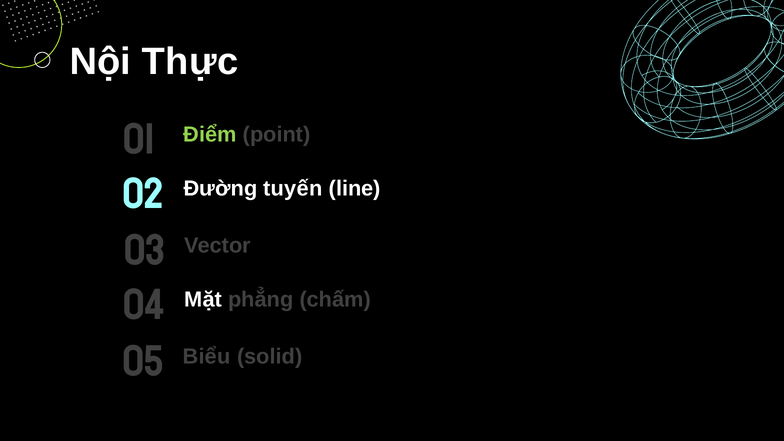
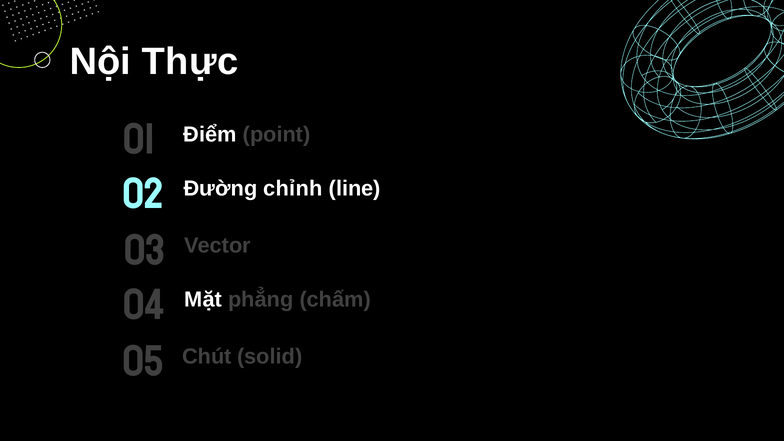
Điểm colour: light green -> white
tuyến: tuyến -> chỉnh
Biểu: Biểu -> Chút
